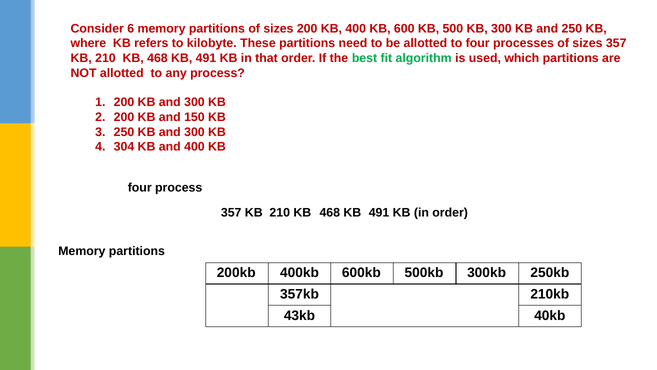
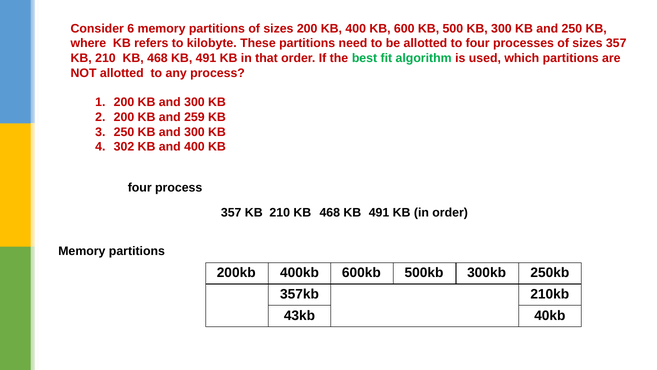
150: 150 -> 259
304: 304 -> 302
